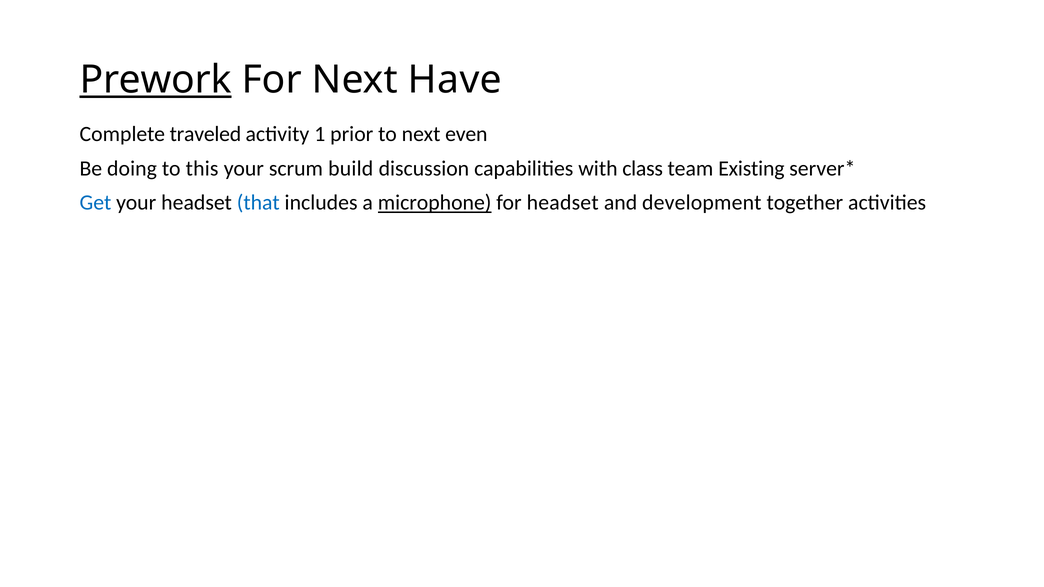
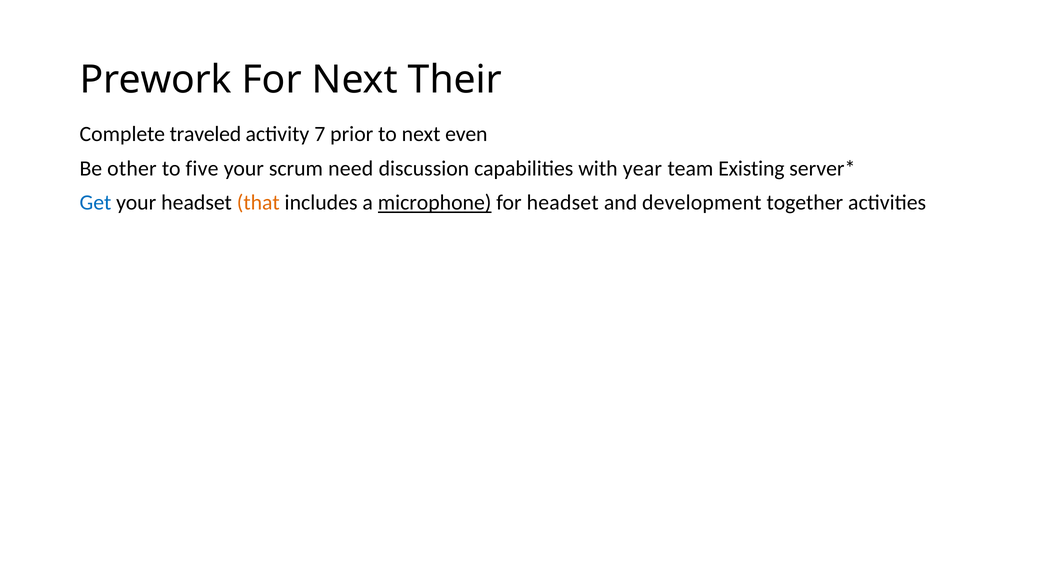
Prework underline: present -> none
Have: Have -> Their
1: 1 -> 7
doing: doing -> other
this: this -> five
build: build -> need
class: class -> year
that colour: blue -> orange
